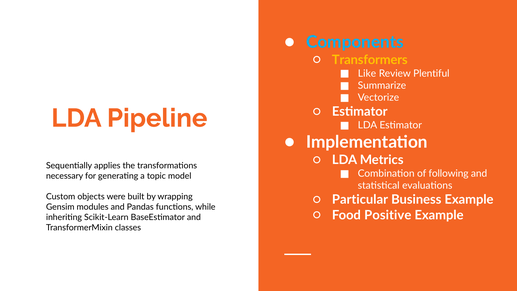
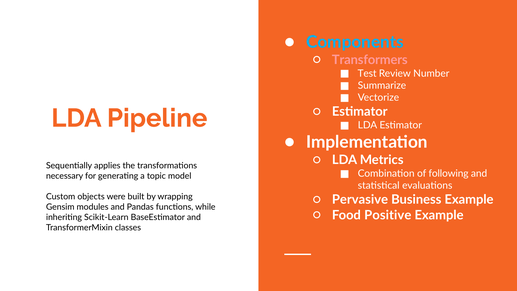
Transformers colour: yellow -> pink
Like: Like -> Test
Plentiful: Plentiful -> Number
Particular: Particular -> Pervasive
